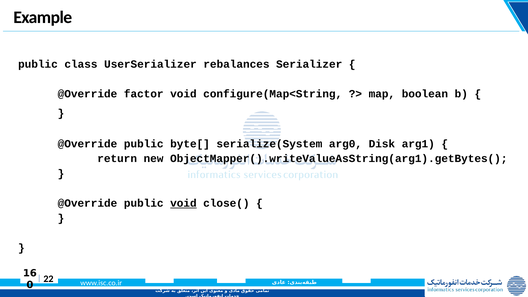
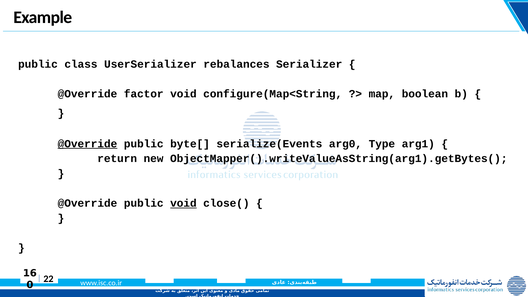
@Override at (87, 144) underline: none -> present
serialize(System: serialize(System -> serialize(Events
Disk: Disk -> Type
